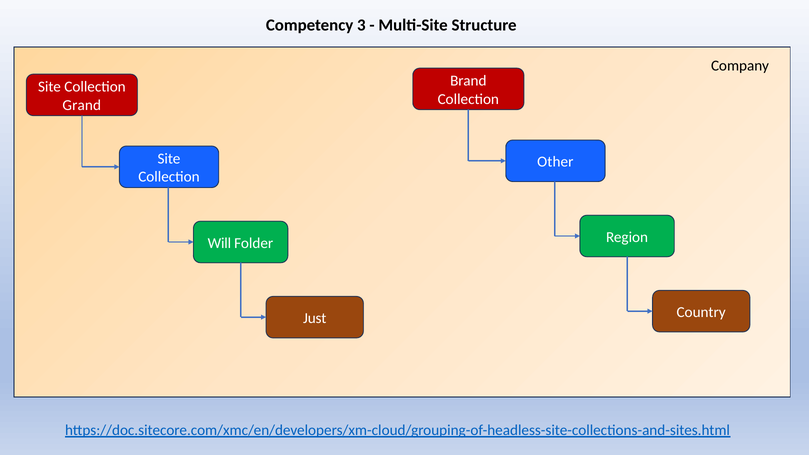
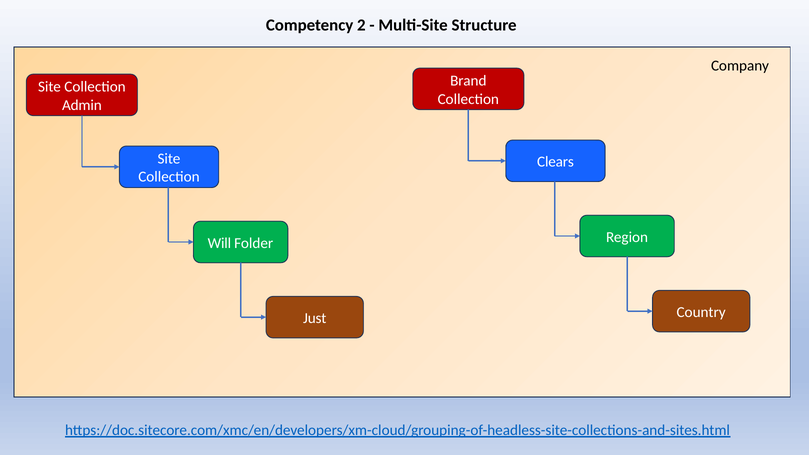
3: 3 -> 2
Grand: Grand -> Admin
Other: Other -> Clears
